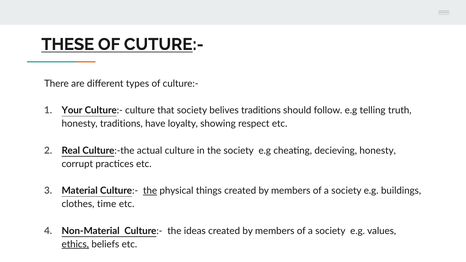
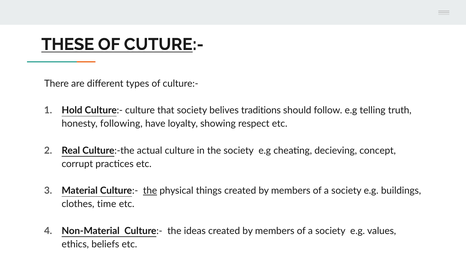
Your: Your -> Hold
honesty traditions: traditions -> following
decieving honesty: honesty -> concept
ethics underline: present -> none
